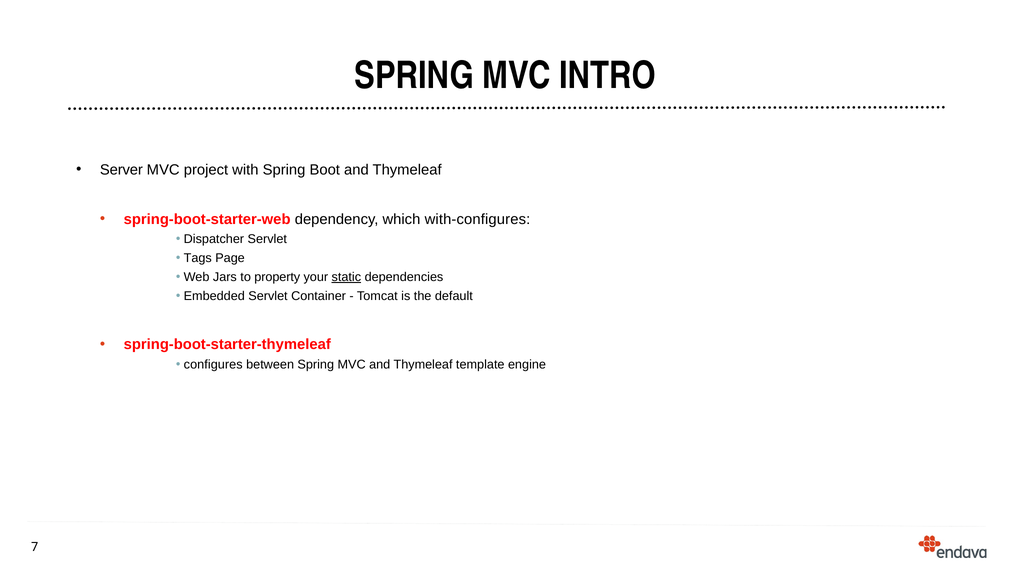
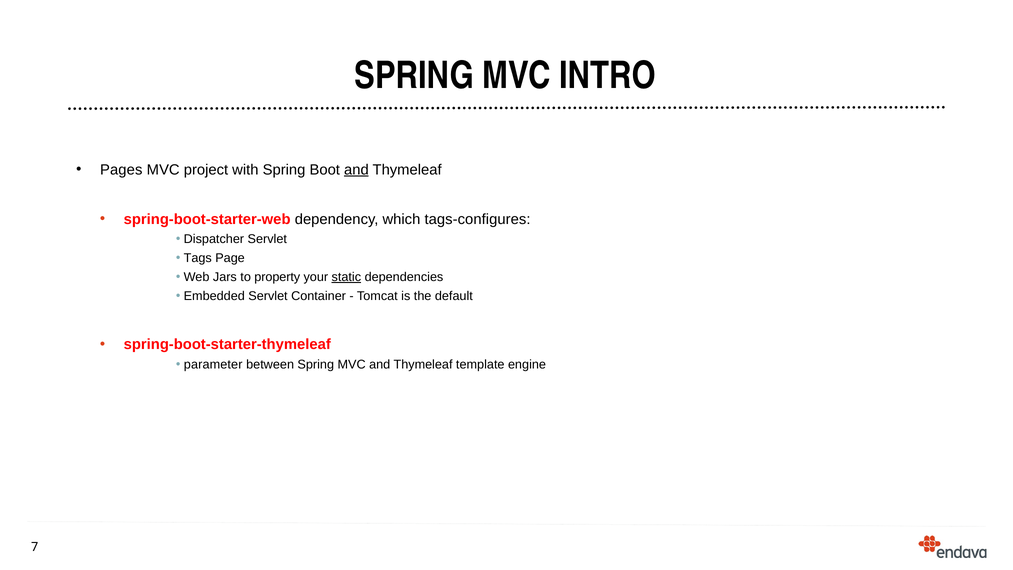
Server: Server -> Pages
and at (356, 170) underline: none -> present
with-configures: with-configures -> tags-configures
configures: configures -> parameter
